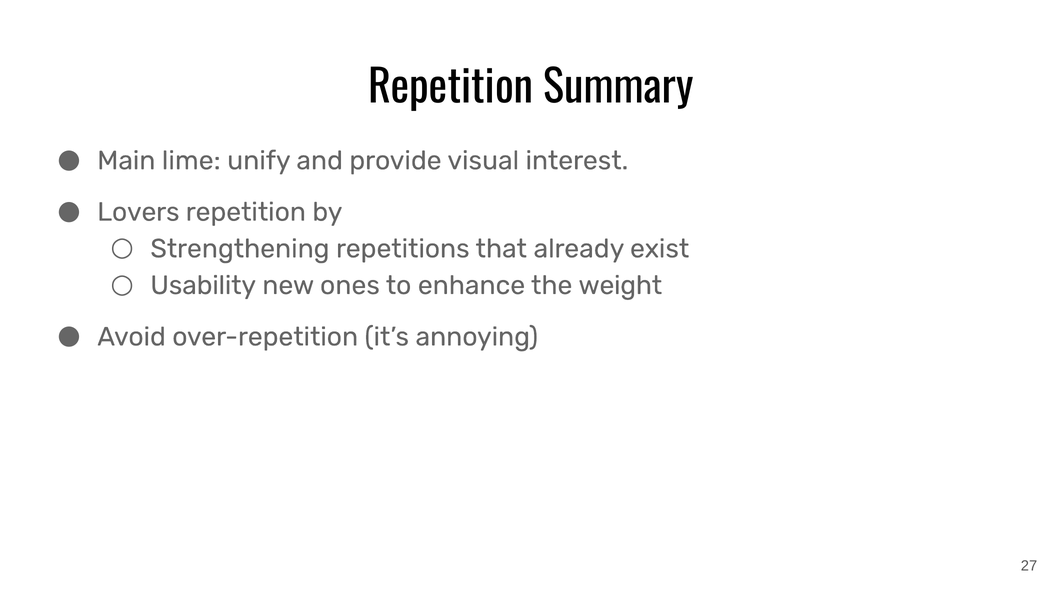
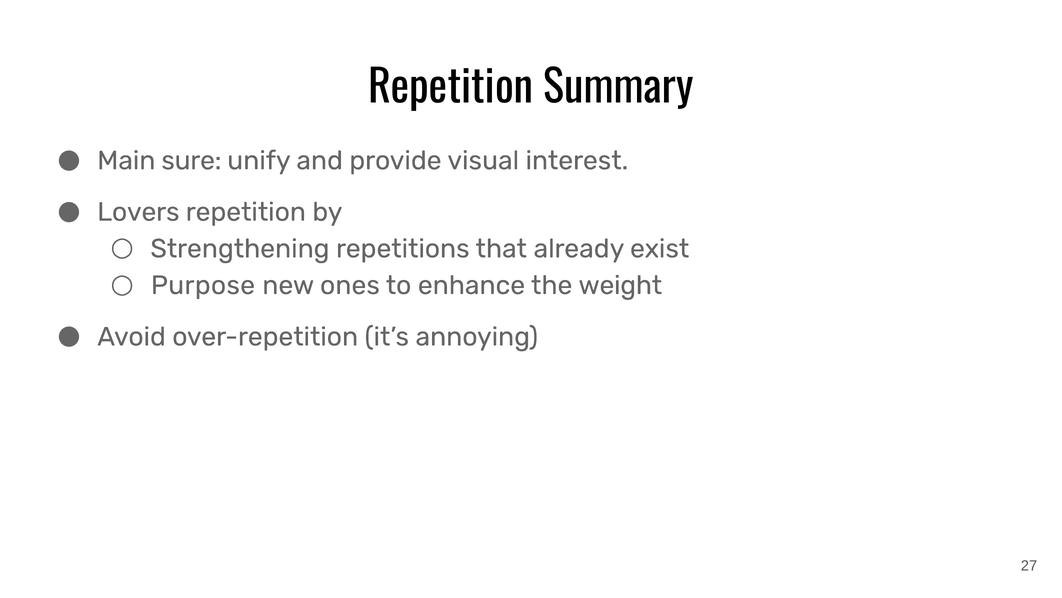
lime: lime -> sure
Usability: Usability -> Purpose
